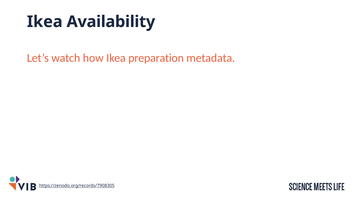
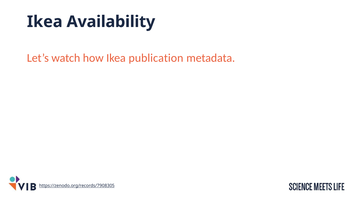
preparation: preparation -> publication
